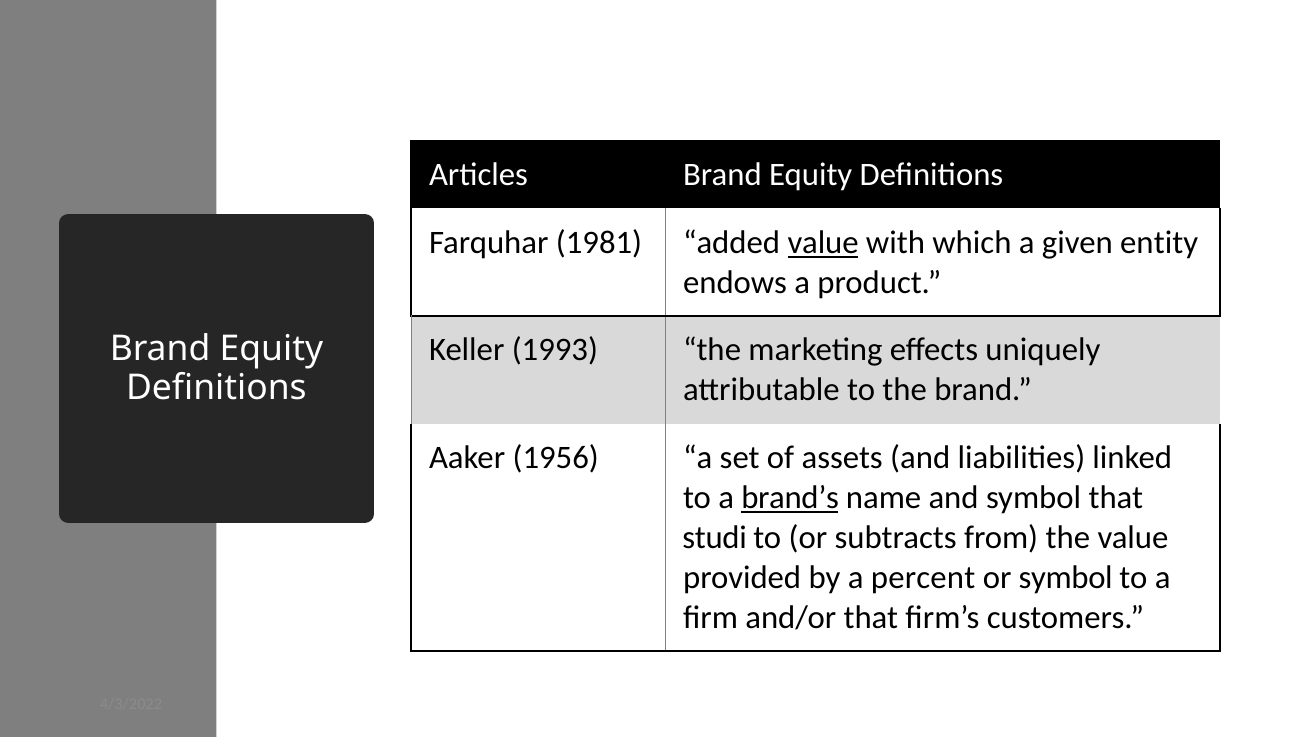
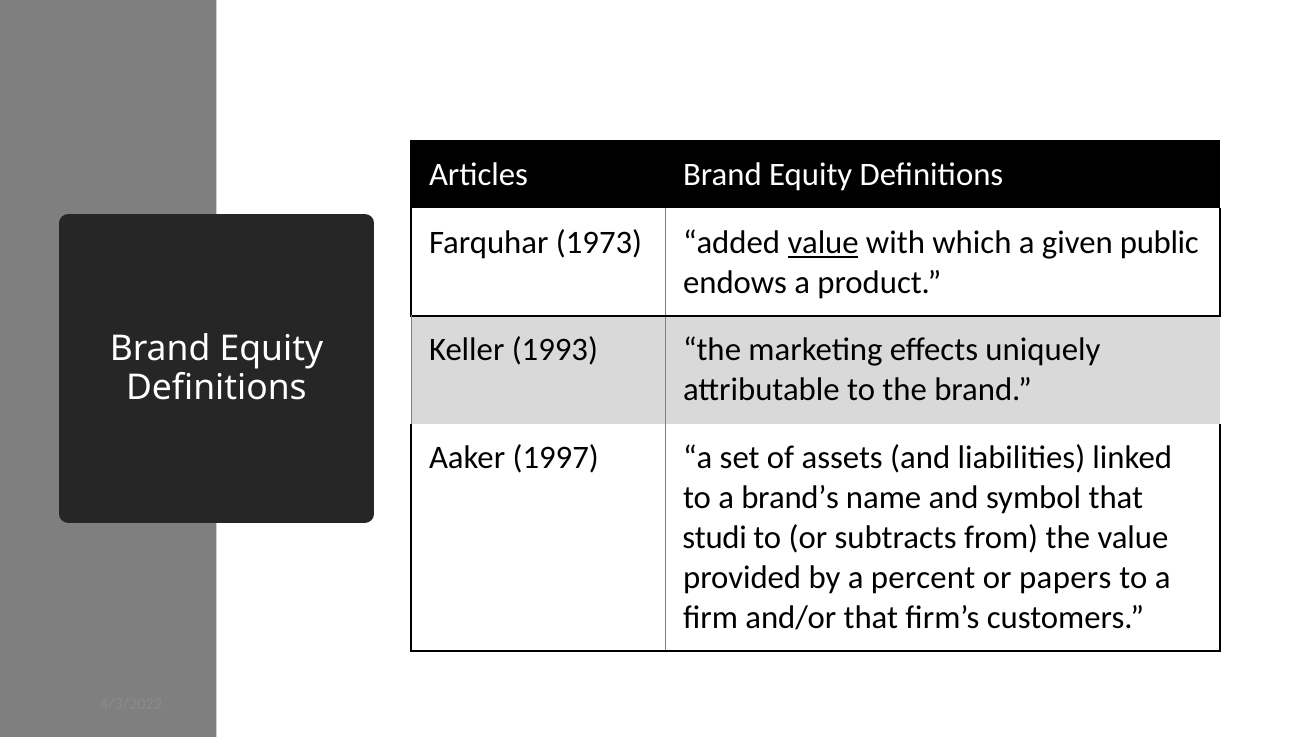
1981: 1981 -> 1973
entity: entity -> public
1956: 1956 -> 1997
brand’s underline: present -> none
or symbol: symbol -> papers
